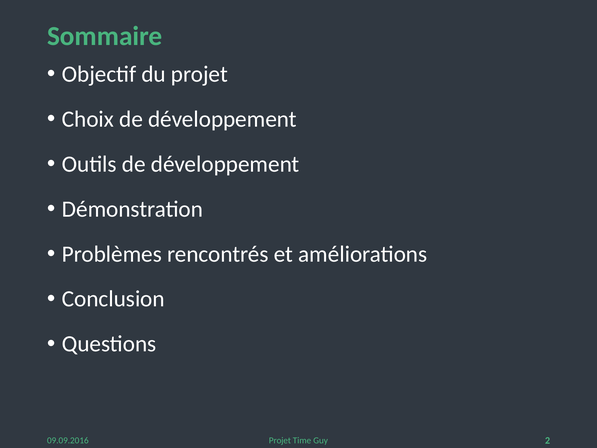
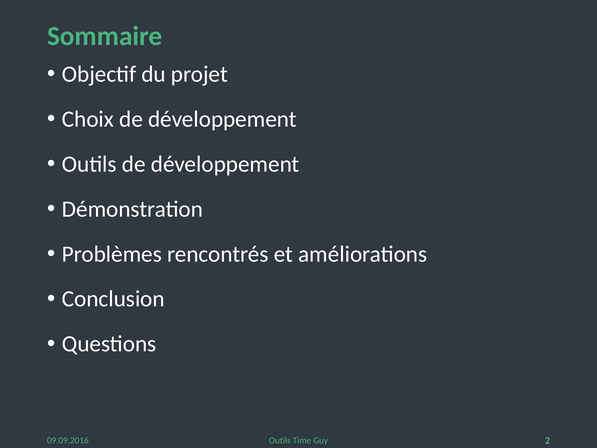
09.09.2016 Projet: Projet -> Outils
